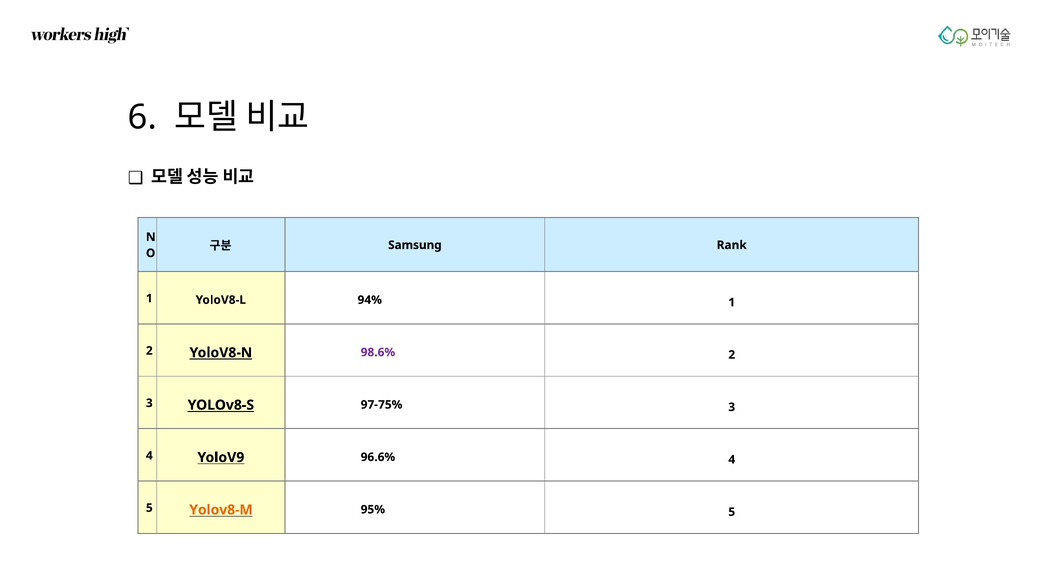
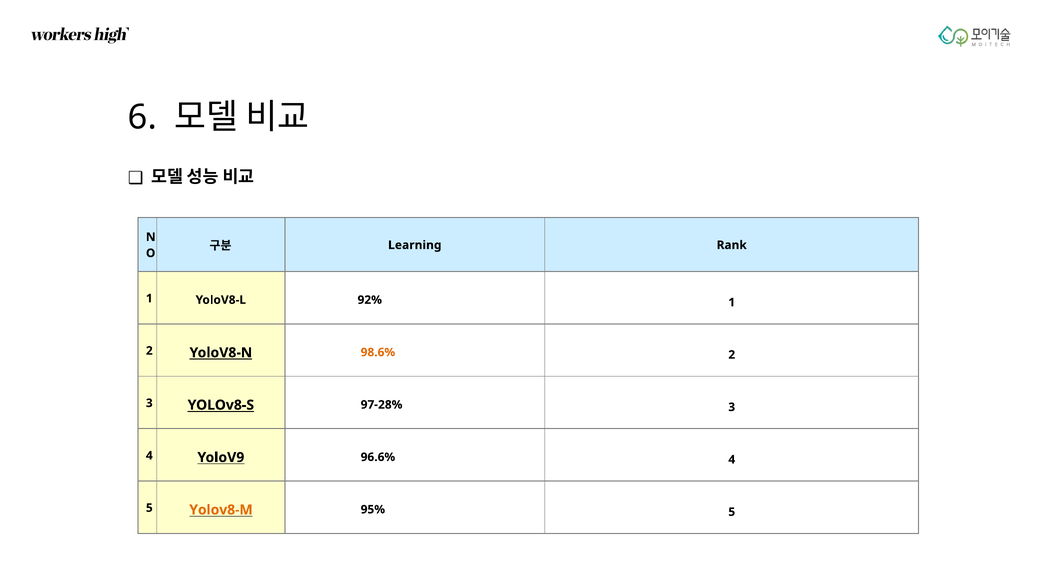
Samsung: Samsung -> Learning
94%: 94% -> 92%
98.6% colour: purple -> orange
97-75%: 97-75% -> 97-28%
